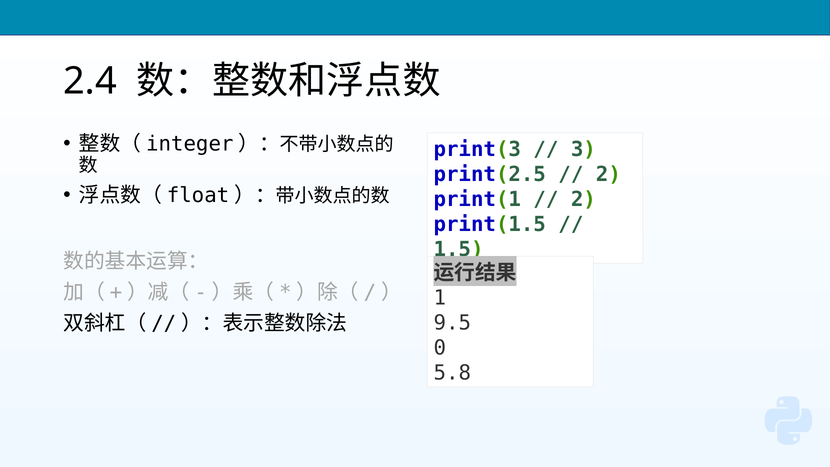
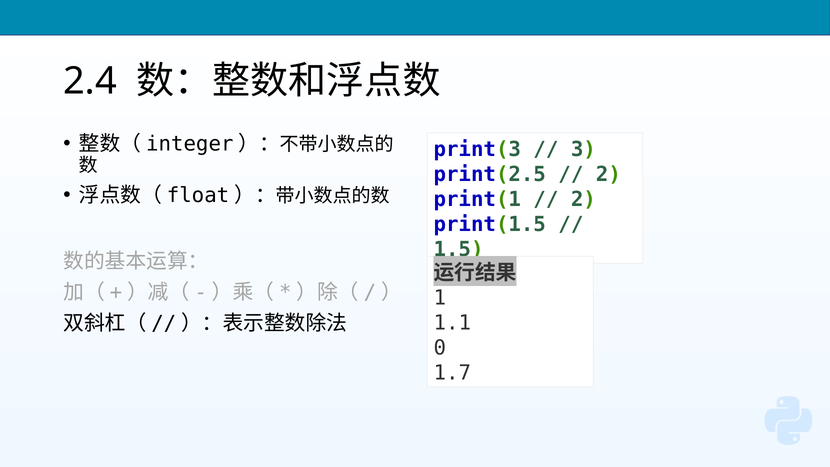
9.5: 9.5 -> 1.1
5.8: 5.8 -> 1.7
